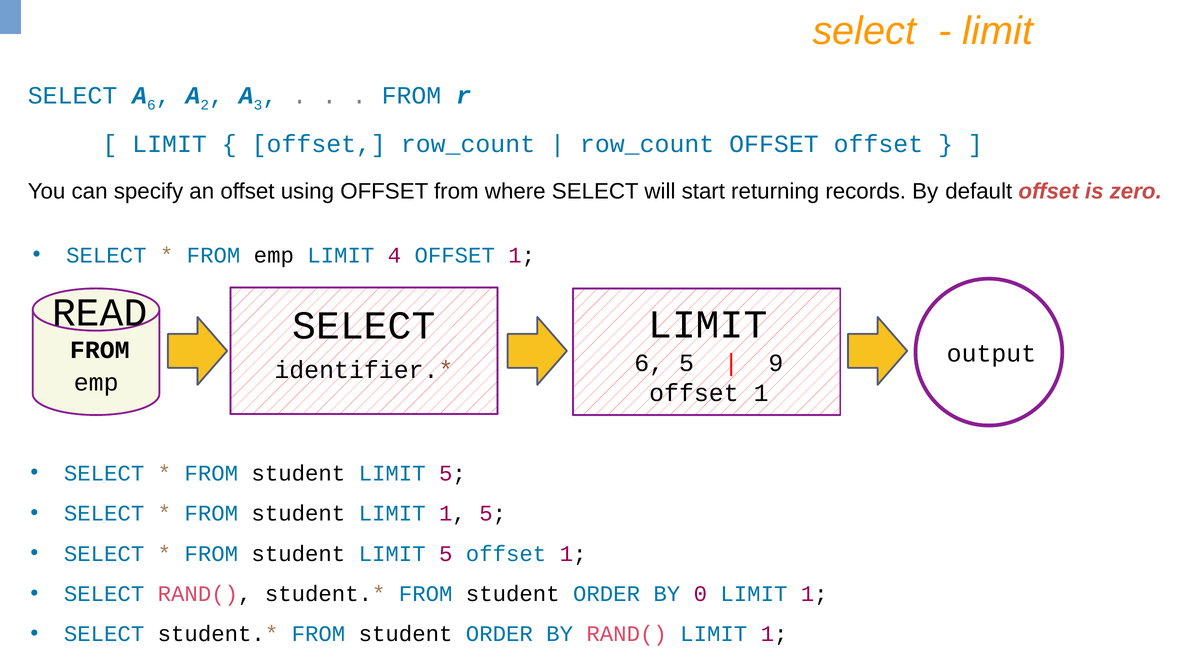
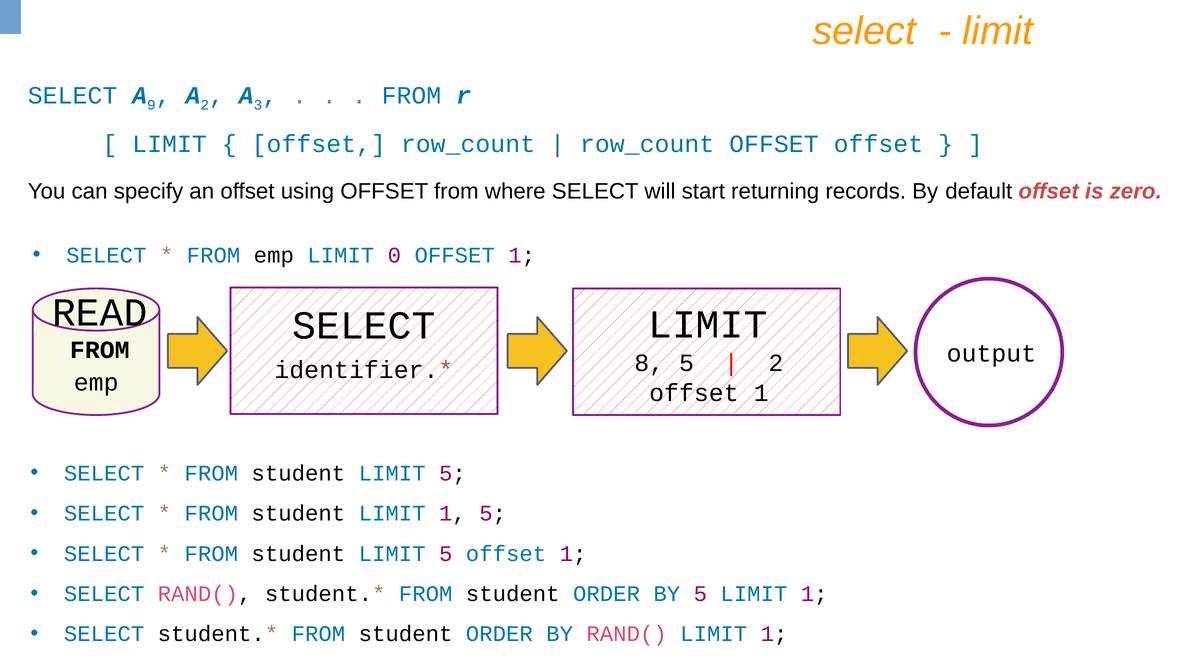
6 at (151, 105): 6 -> 9
4: 4 -> 0
6 at (649, 363): 6 -> 8
9 at (776, 363): 9 -> 2
BY 0: 0 -> 5
